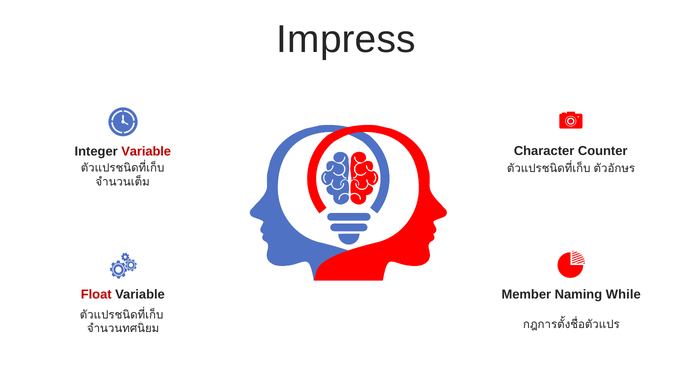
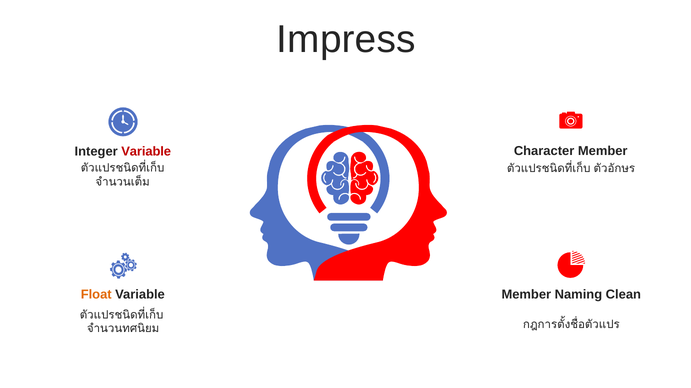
Character Counter: Counter -> Member
While: While -> Clean
Float colour: red -> orange
